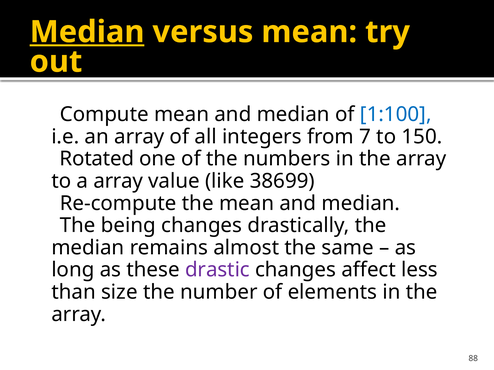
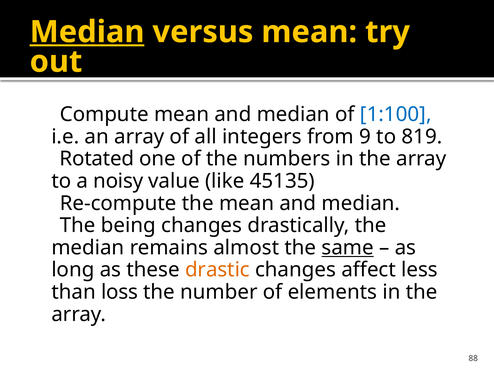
7: 7 -> 9
150: 150 -> 819
a array: array -> noisy
38699: 38699 -> 45135
same underline: none -> present
drastic colour: purple -> orange
size: size -> loss
